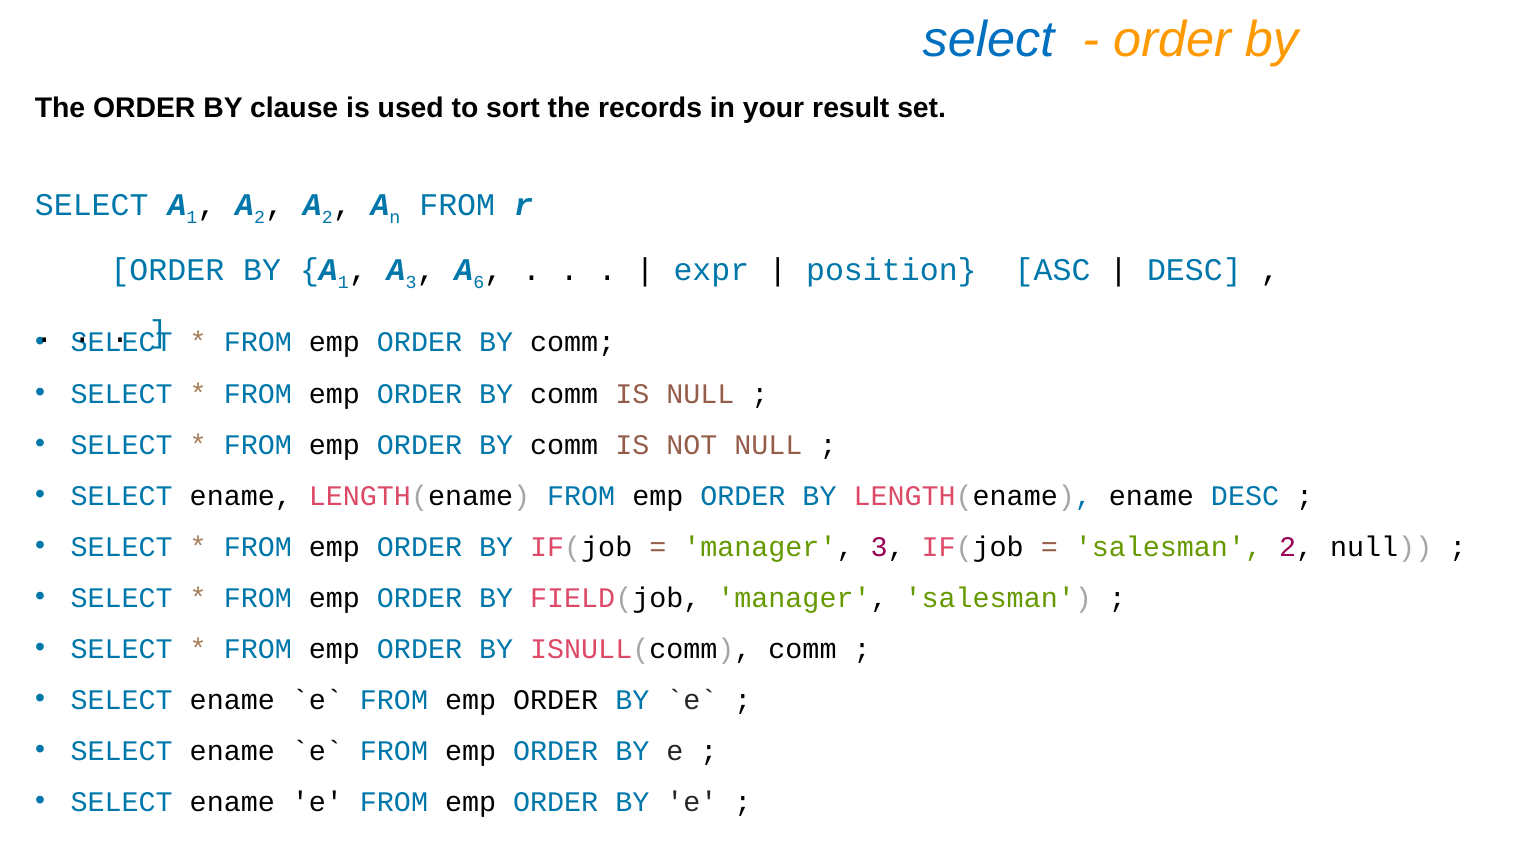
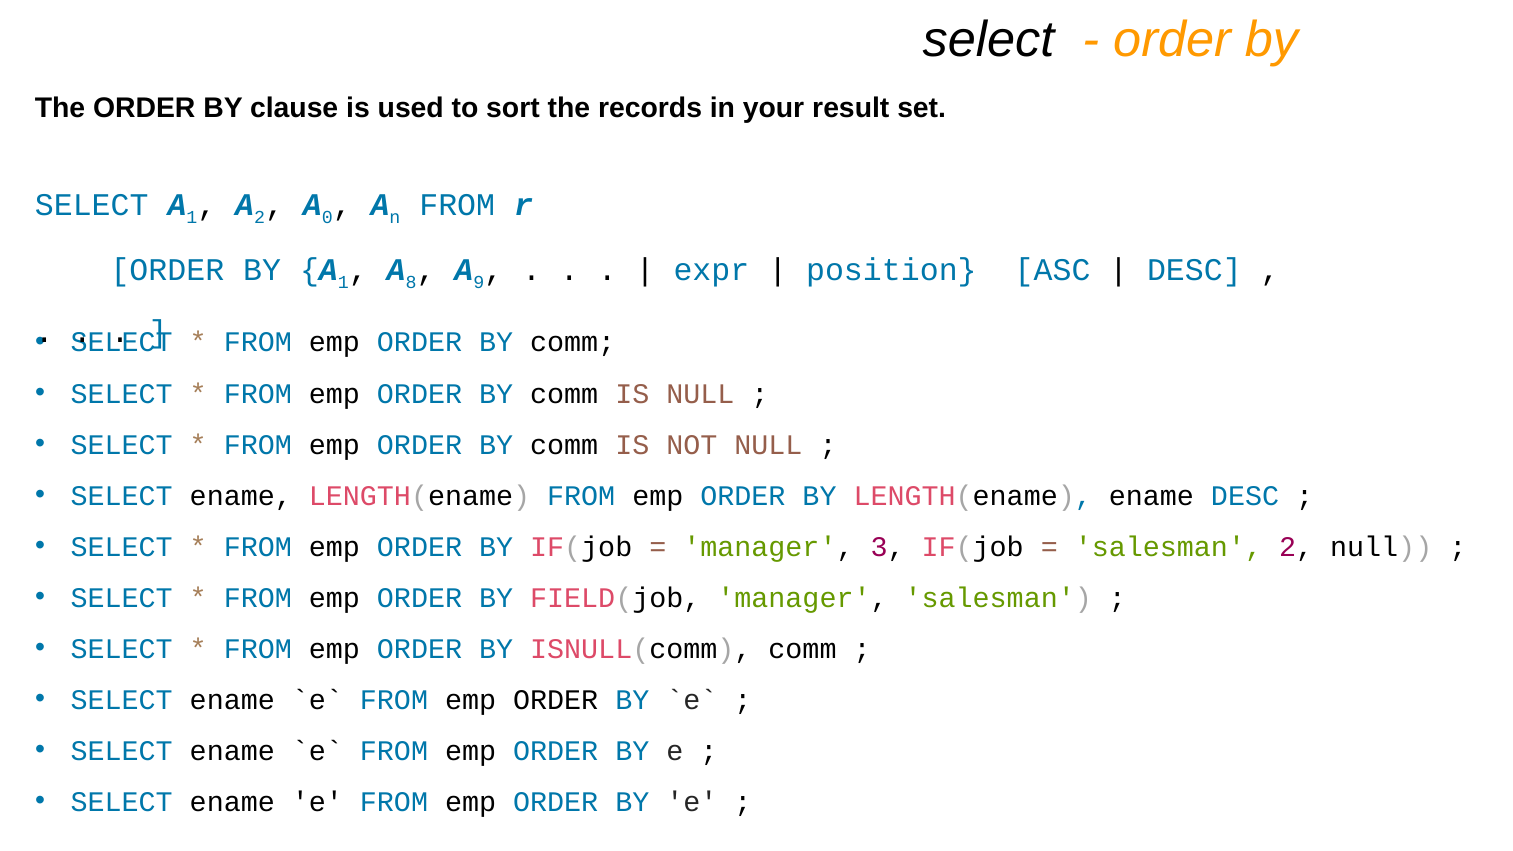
select at (989, 39) colour: blue -> black
2 at (327, 218): 2 -> 0
3 at (411, 282): 3 -> 8
6: 6 -> 9
